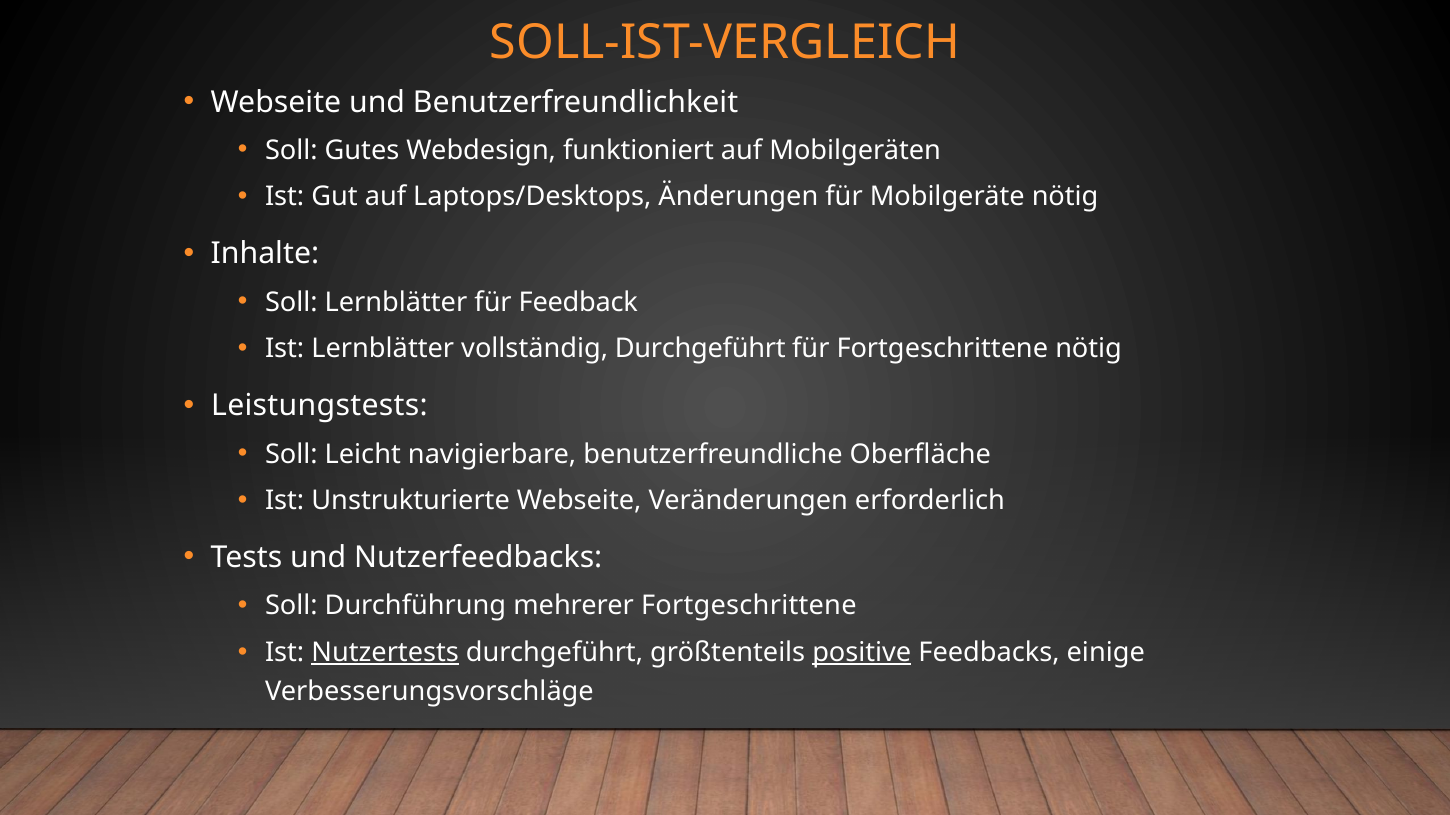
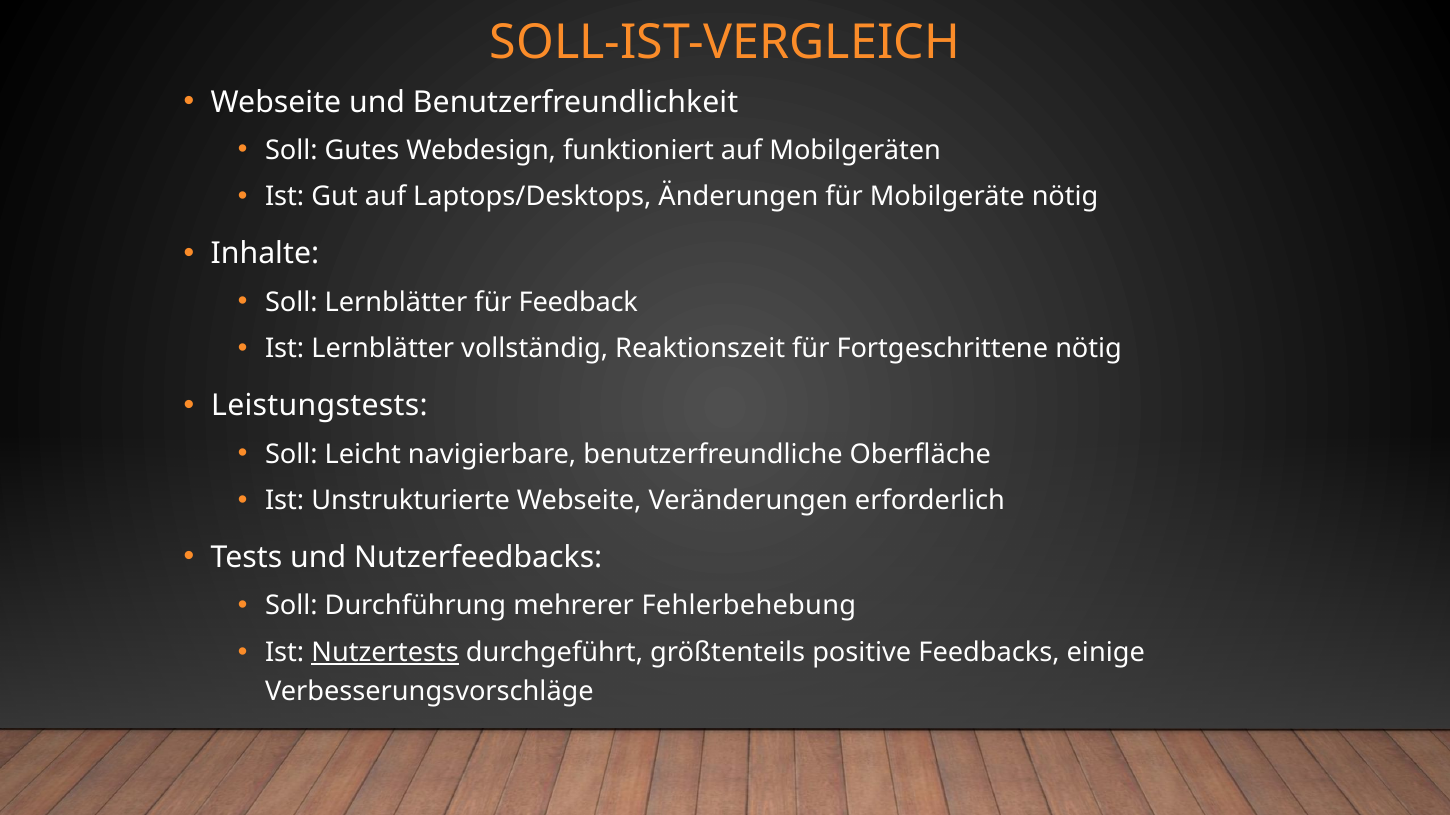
vollständig Durchgeführt: Durchgeführt -> Reaktionszeit
mehrerer Fortgeschrittene: Fortgeschrittene -> Fehlerbehebung
positive underline: present -> none
